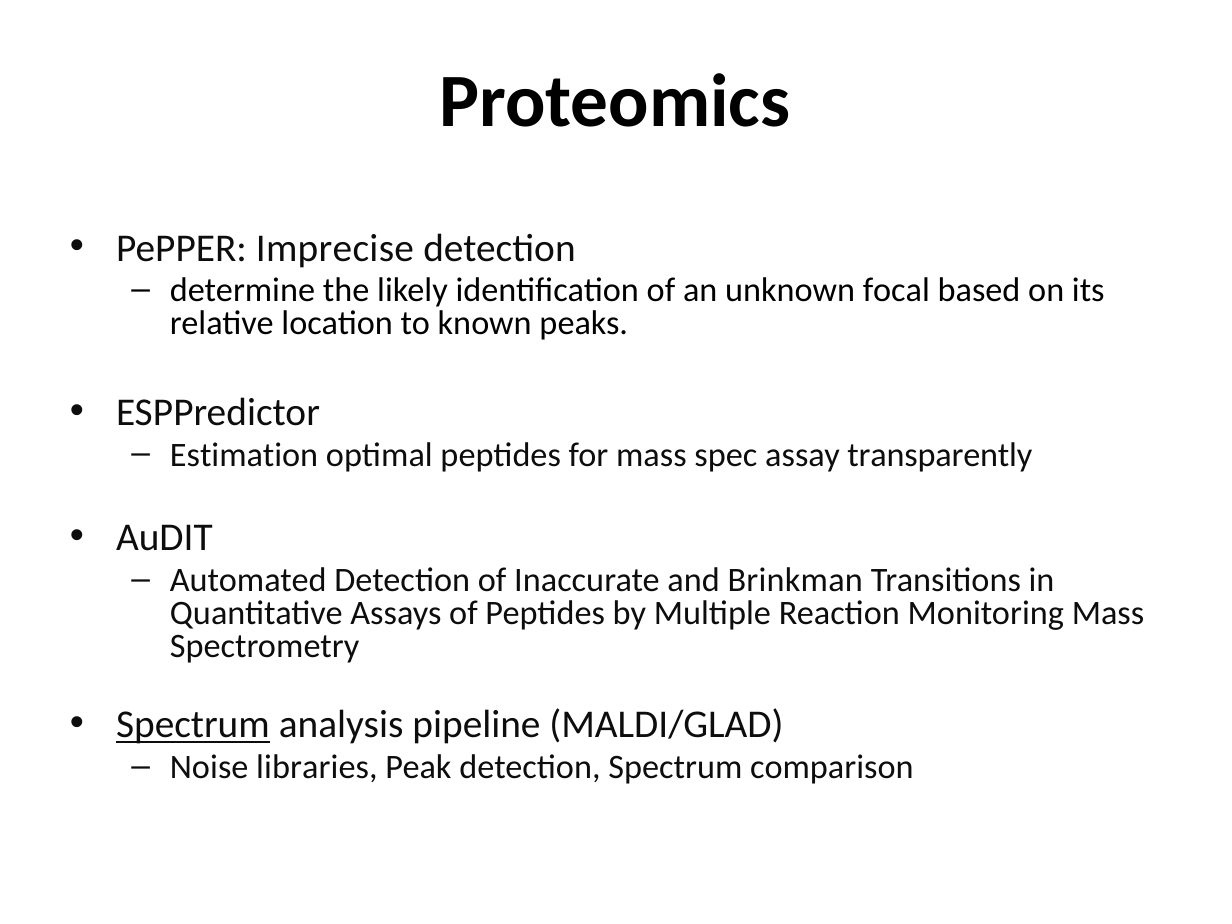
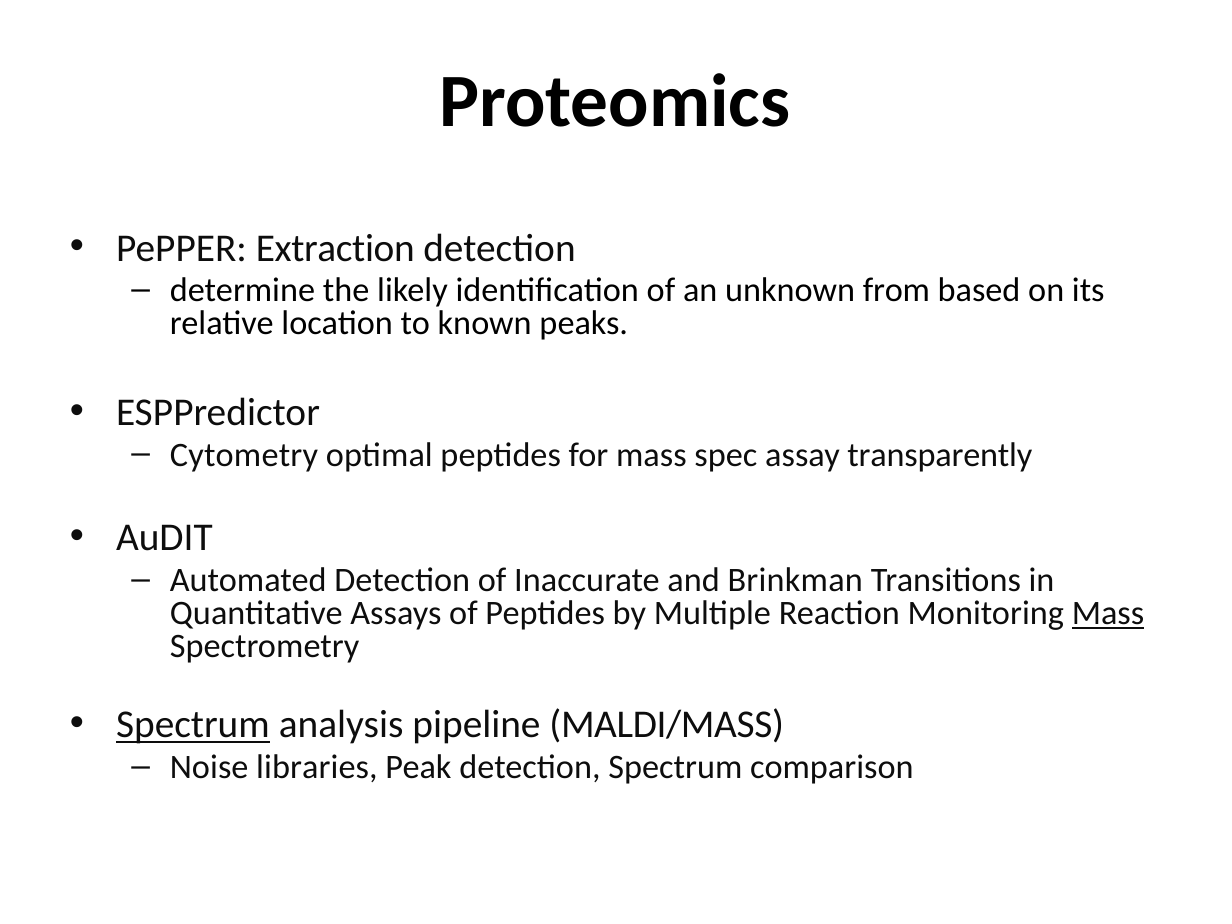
Imprecise: Imprecise -> Extraction
focal: focal -> from
Estimation: Estimation -> Cytometry
Mass at (1108, 613) underline: none -> present
MALDI/GLAD: MALDI/GLAD -> MALDI/MASS
